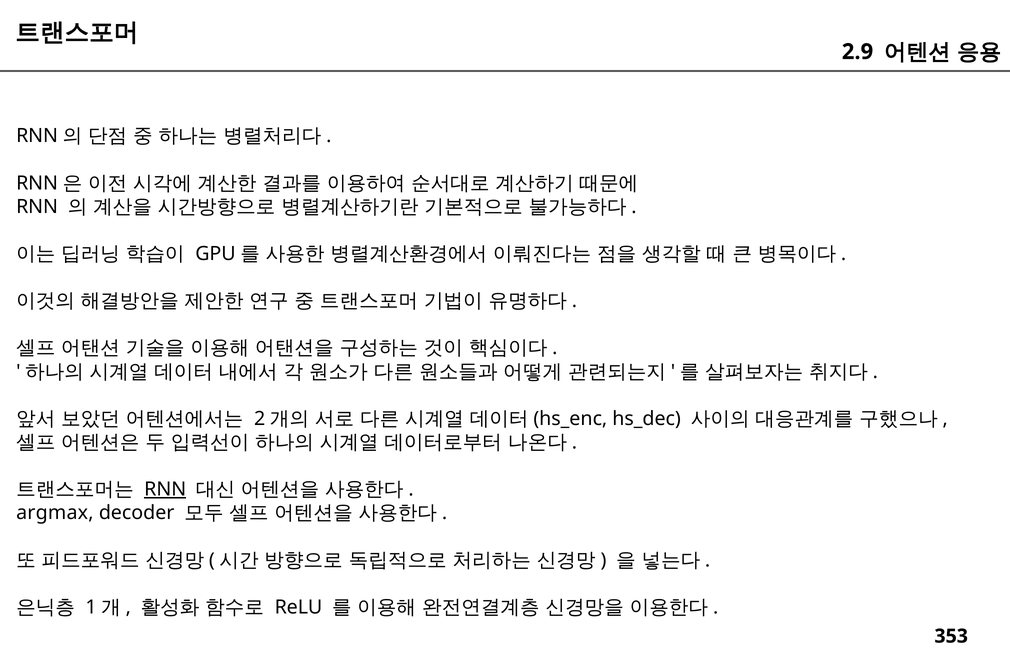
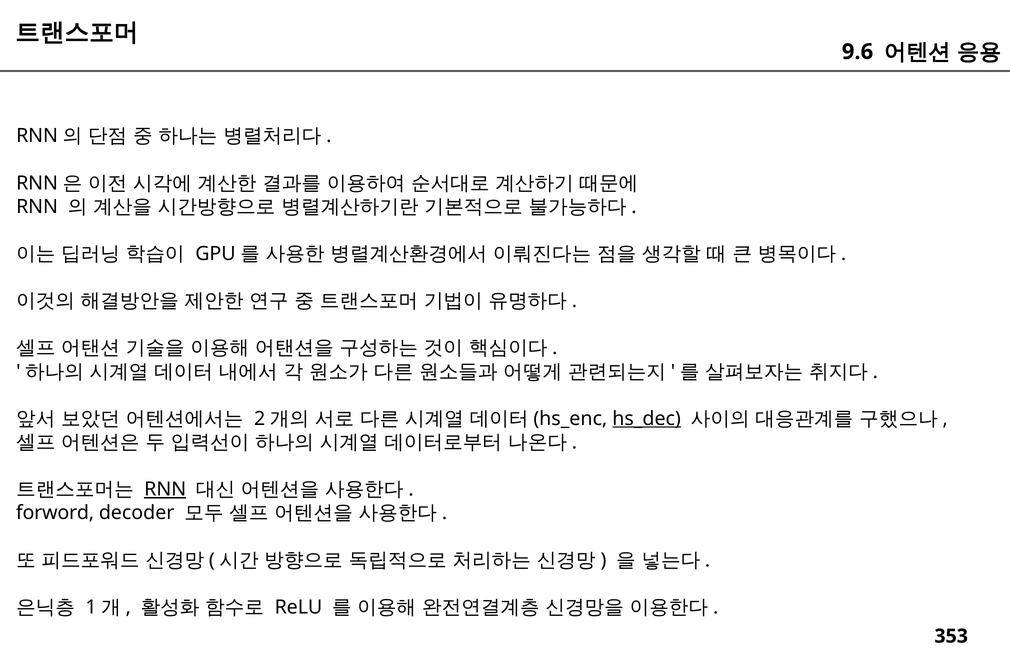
2.9: 2.9 -> 9.6
hs_dec underline: none -> present
argmax: argmax -> forword
